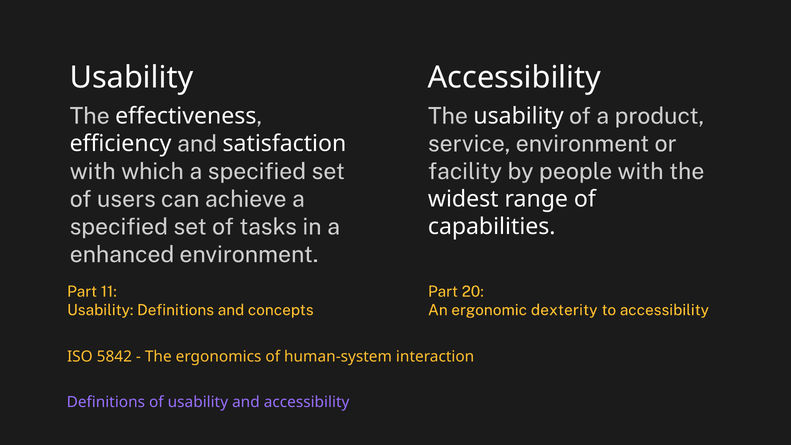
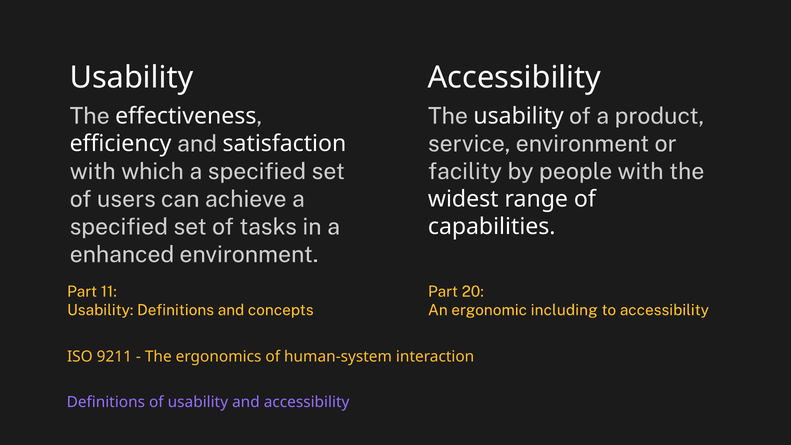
dexterity: dexterity -> including
5842: 5842 -> 9211
